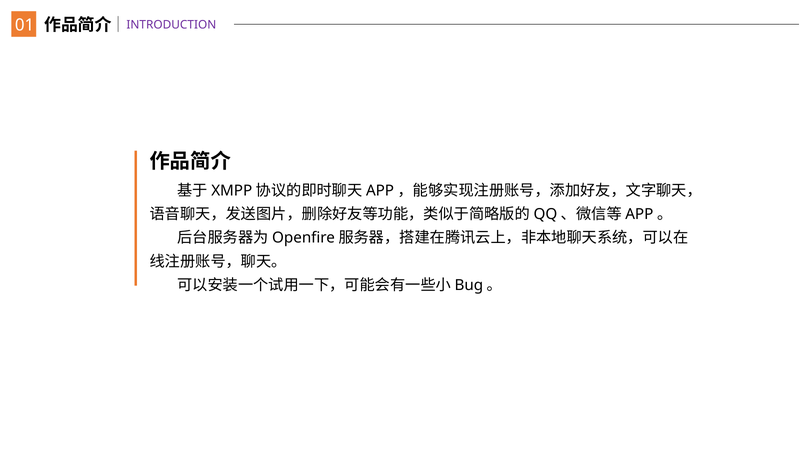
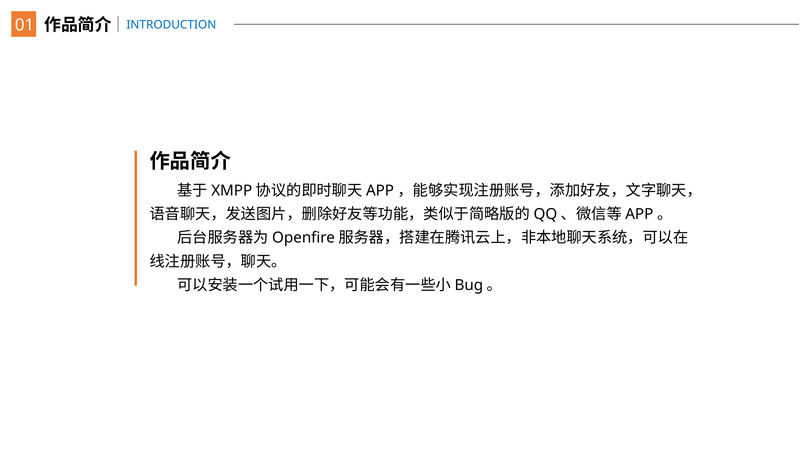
INTRODUCTION colour: purple -> blue
